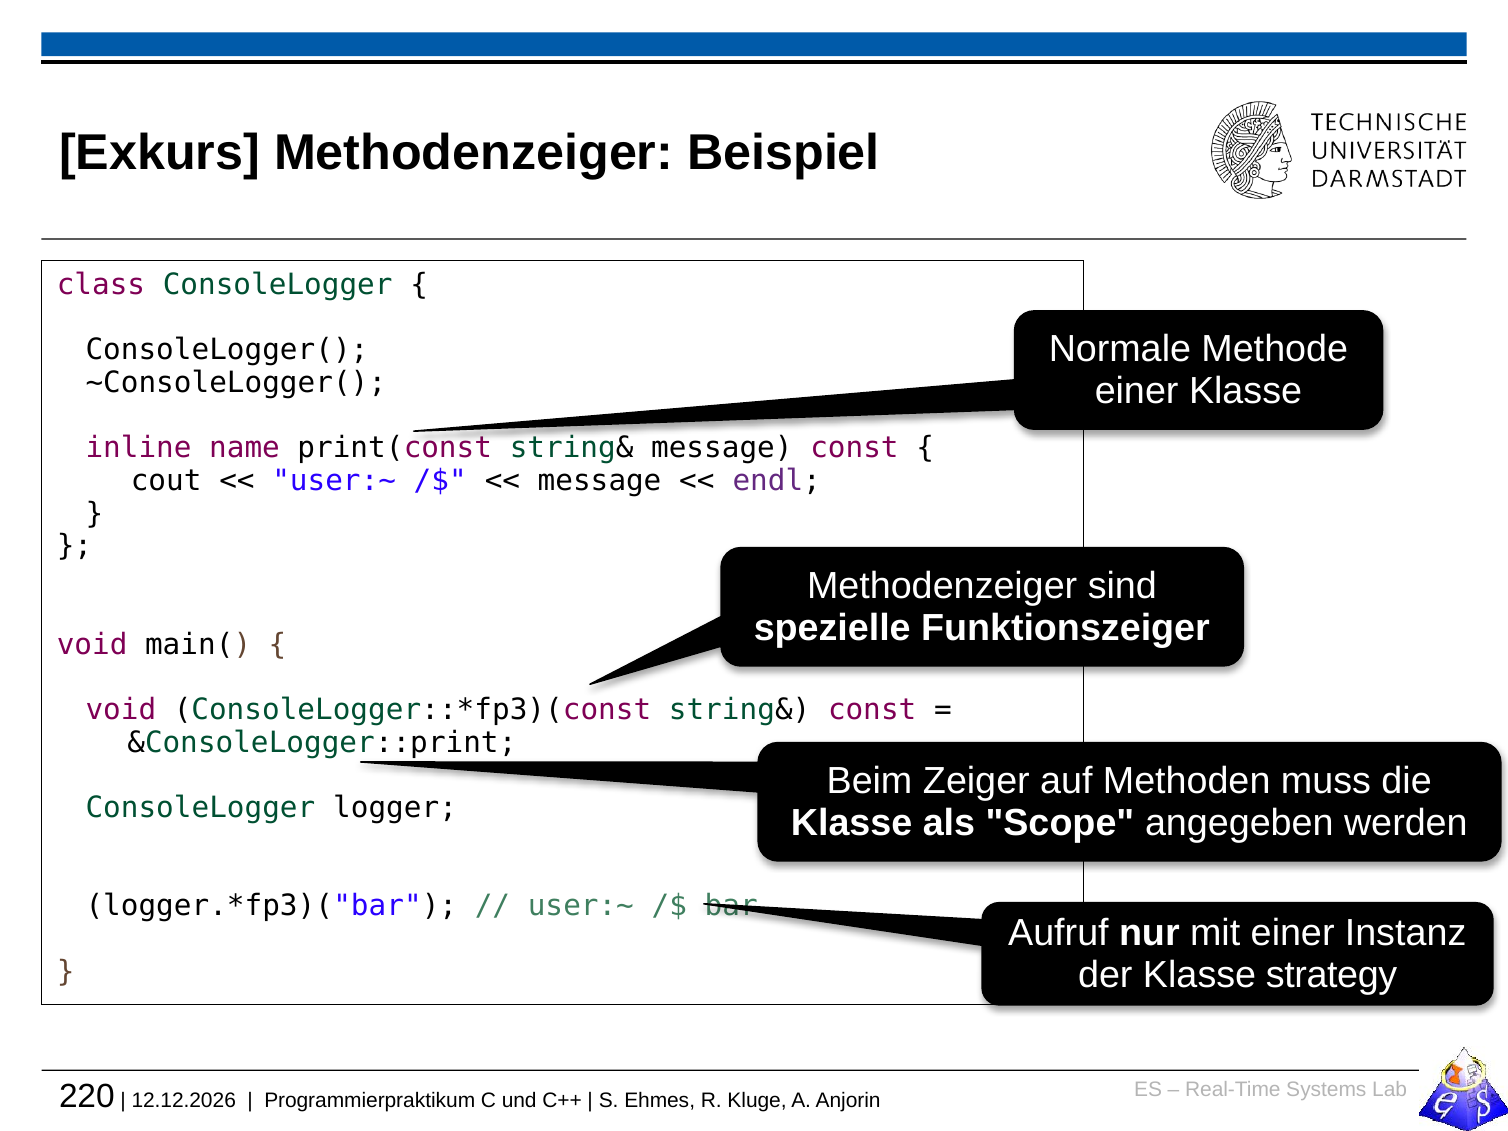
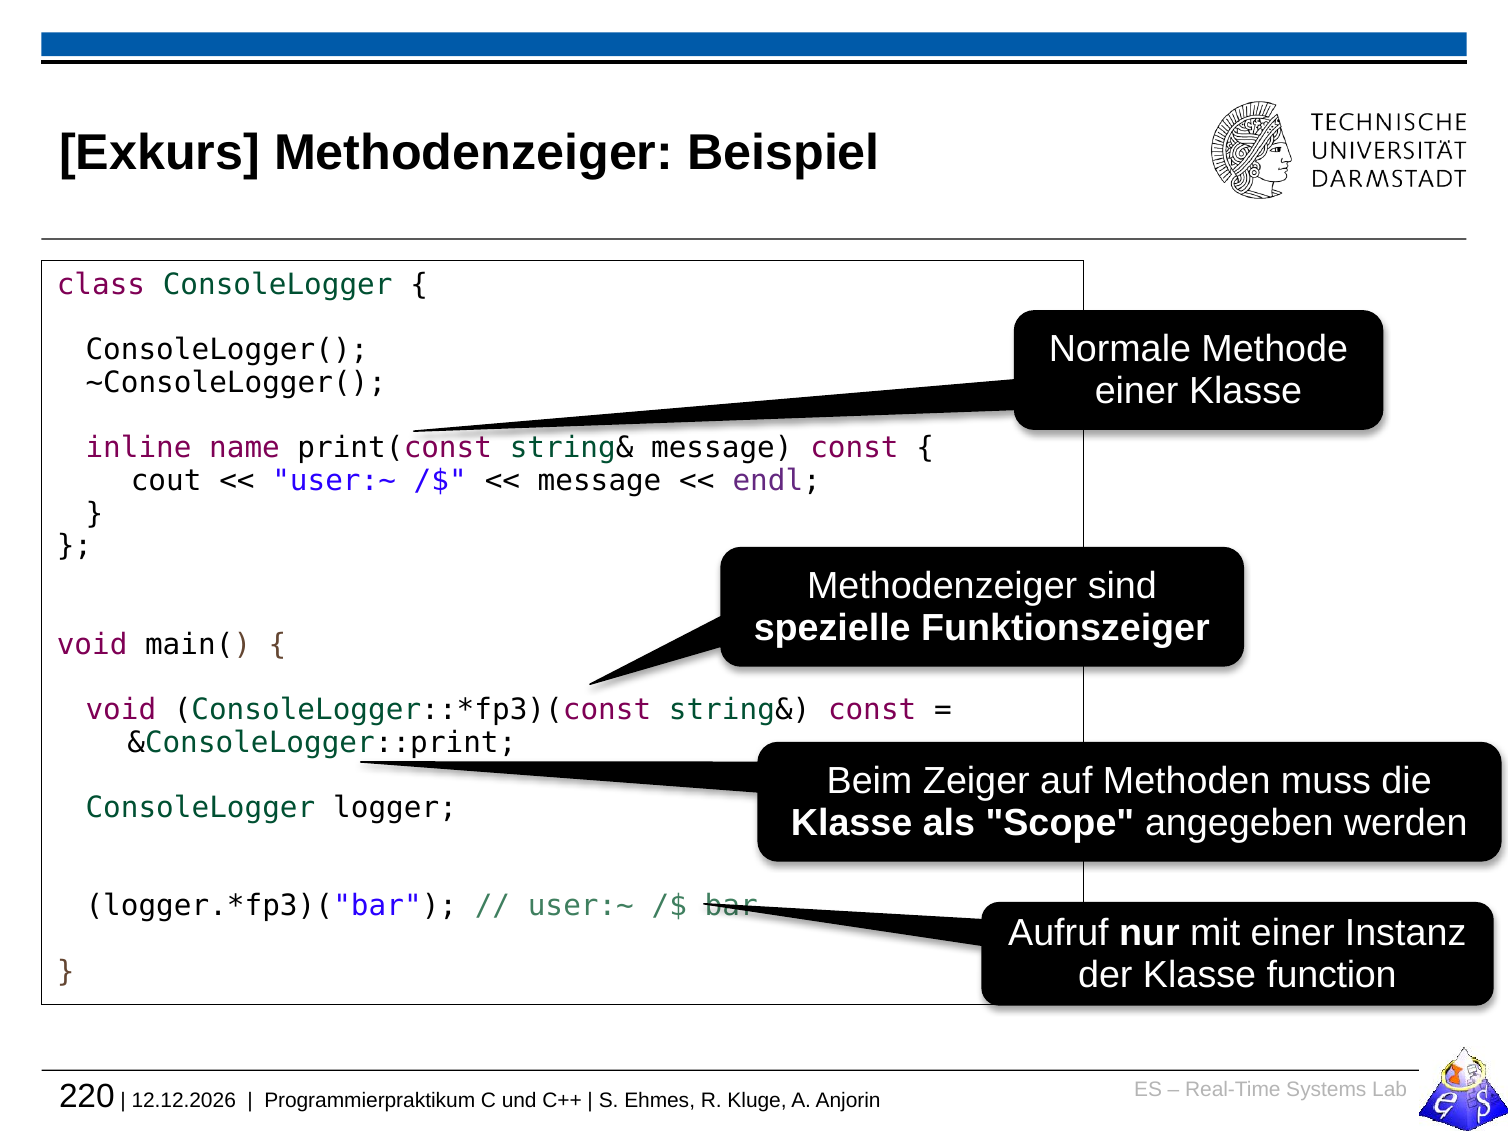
strategy: strategy -> function
